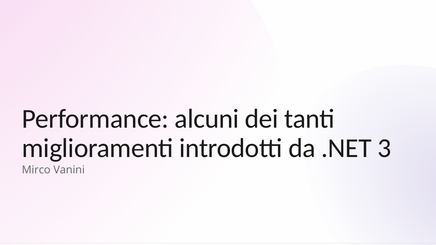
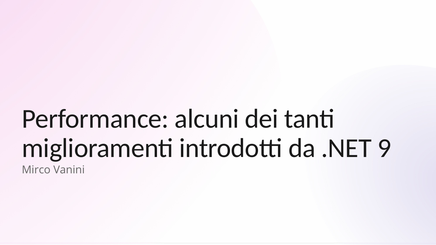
3: 3 -> 9
